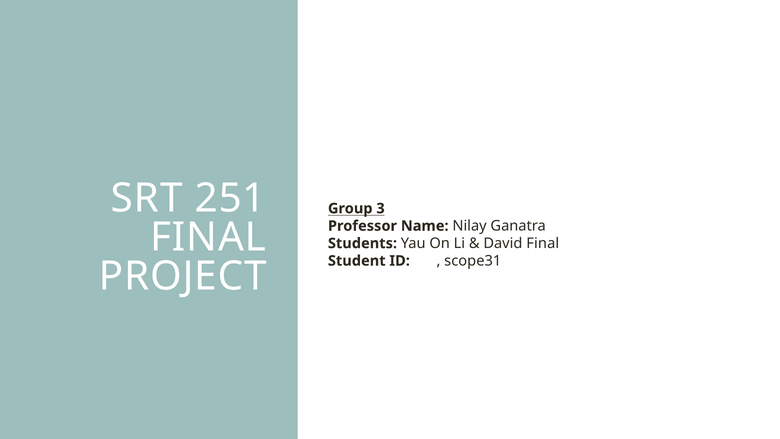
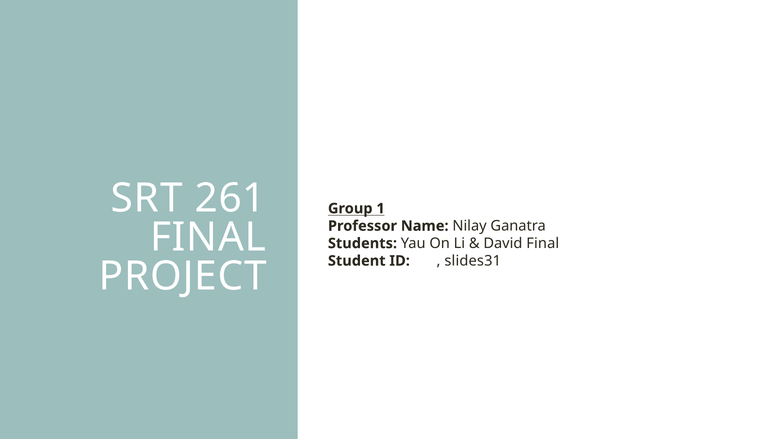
251: 251 -> 261
3: 3 -> 1
scope31: scope31 -> slides31
